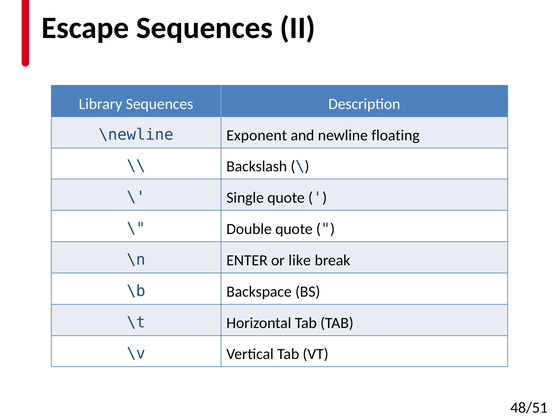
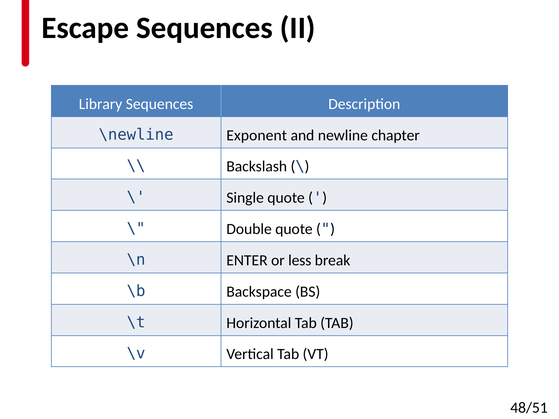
floating: floating -> chapter
like: like -> less
